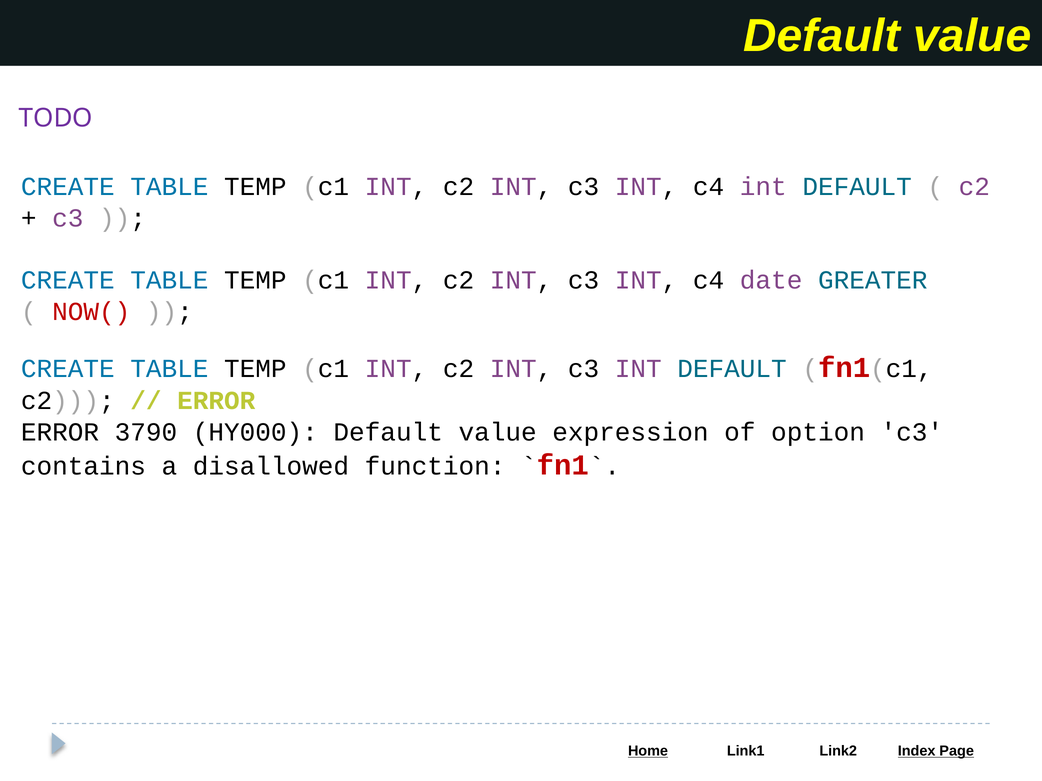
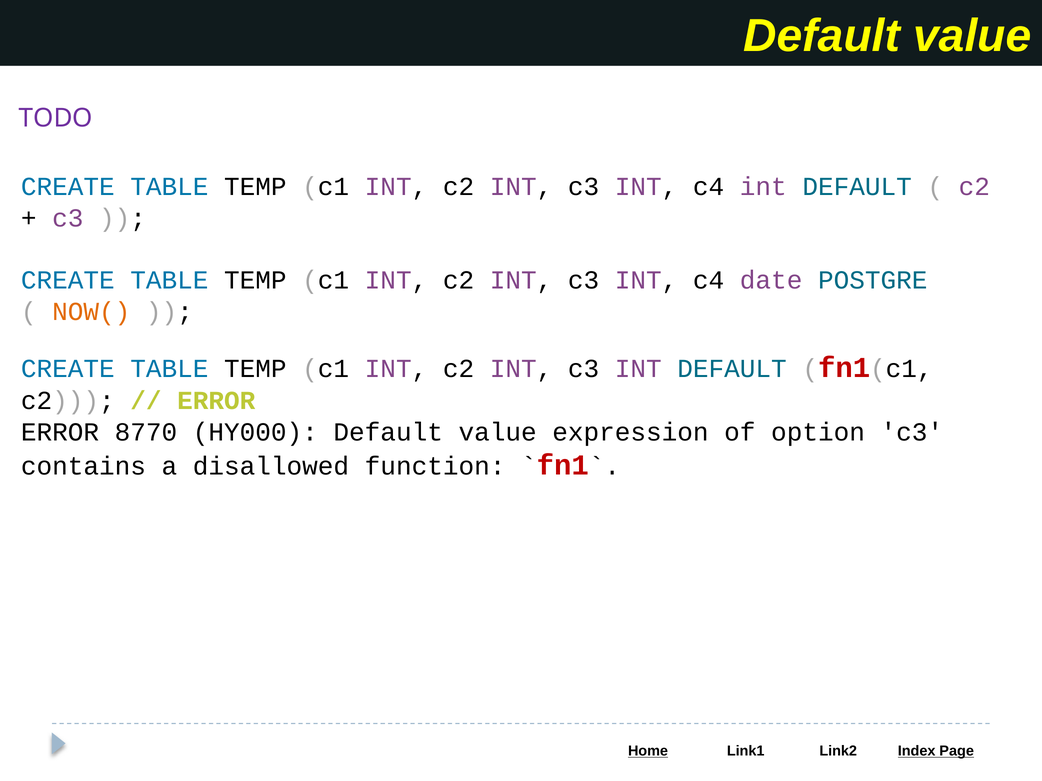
GREATER: GREATER -> POSTGRE
NOW( colour: red -> orange
3790: 3790 -> 8770
